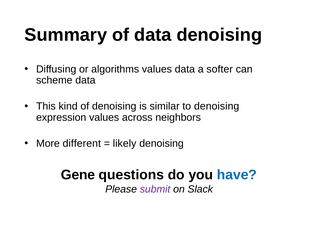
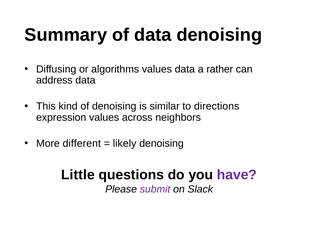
softer: softer -> rather
scheme: scheme -> address
to denoising: denoising -> directions
Gene: Gene -> Little
have colour: blue -> purple
